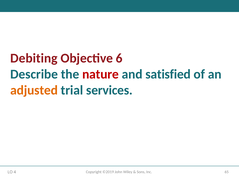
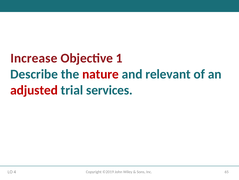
Debiting: Debiting -> Increase
6: 6 -> 1
satisfied: satisfied -> relevant
adjusted colour: orange -> red
